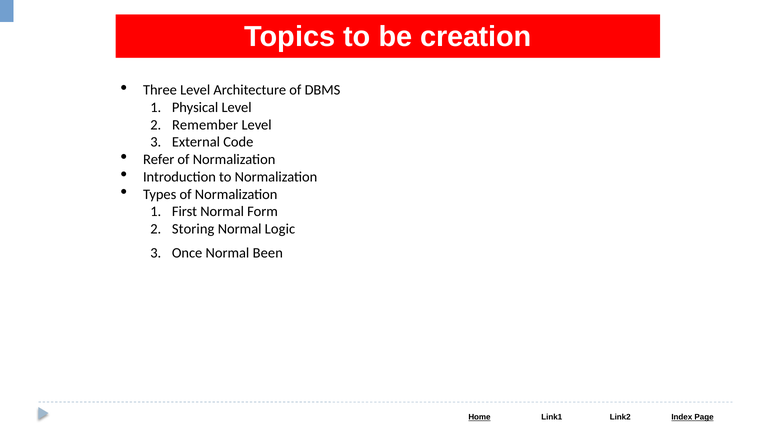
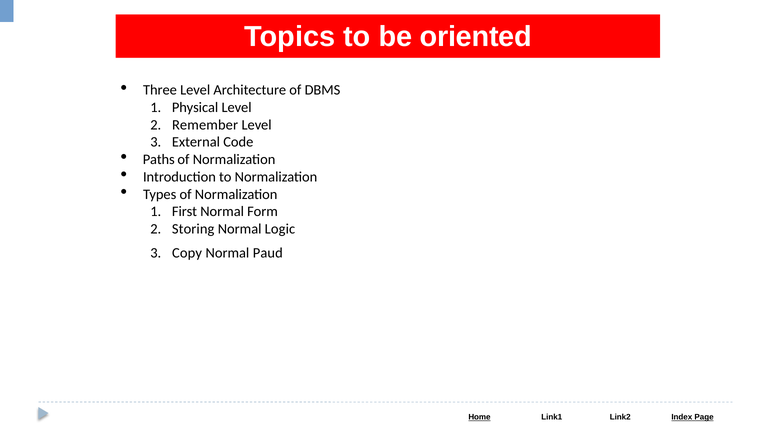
creation: creation -> oriented
Refer: Refer -> Paths
Once: Once -> Copy
Been: Been -> Paud
